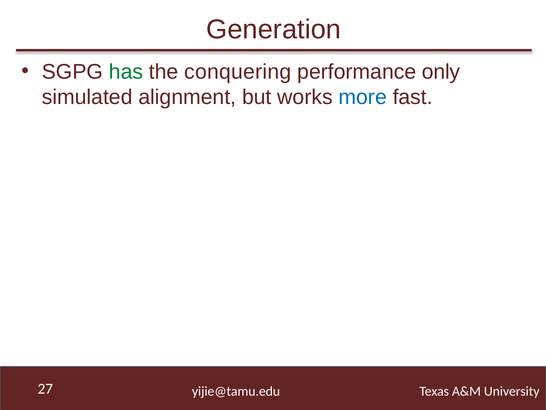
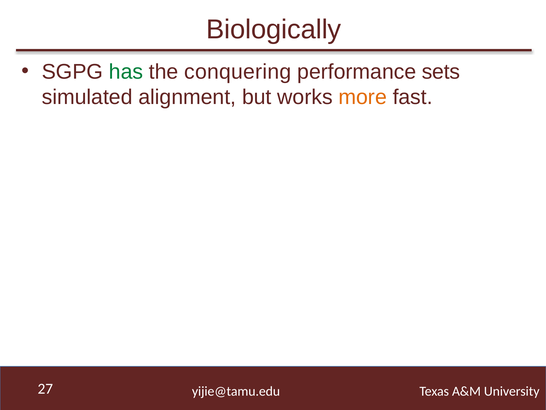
Generation: Generation -> Biologically
only: only -> sets
more colour: blue -> orange
